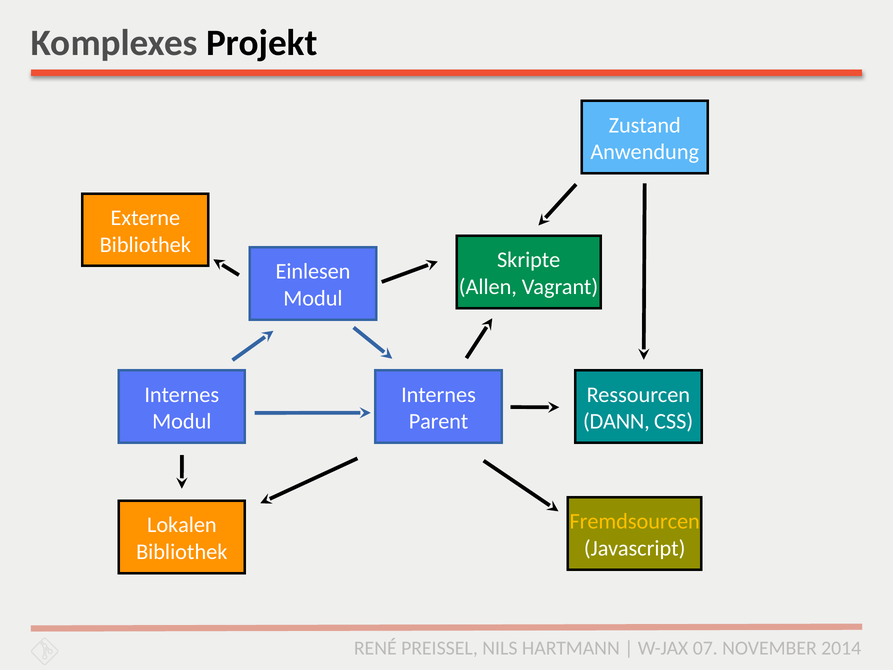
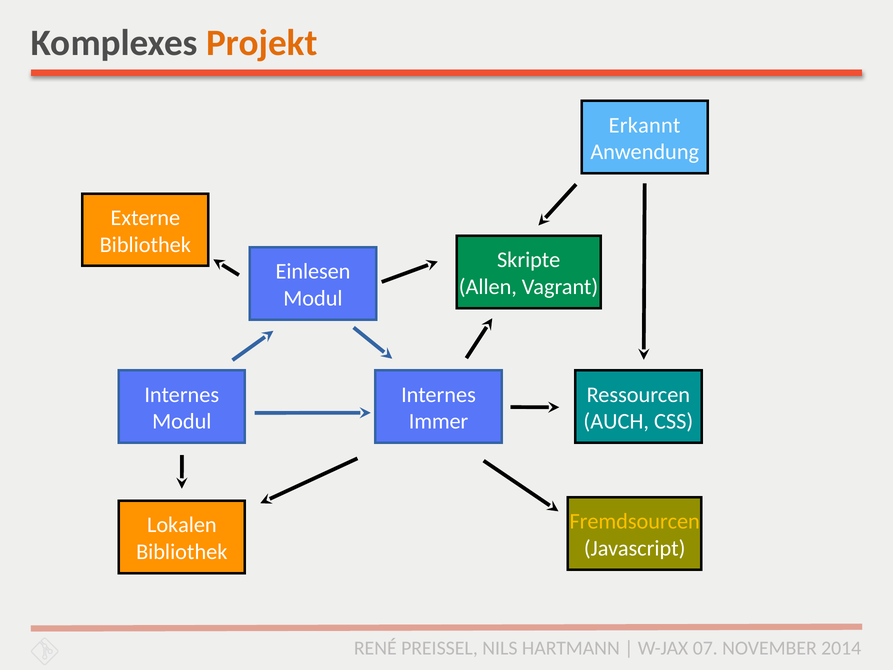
Projekt colour: black -> orange
Zustand: Zustand -> Erkannt
Parent: Parent -> Immer
DANN: DANN -> AUCH
